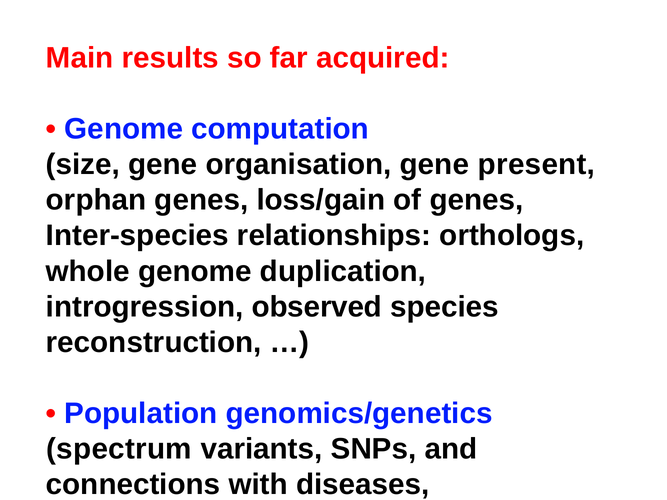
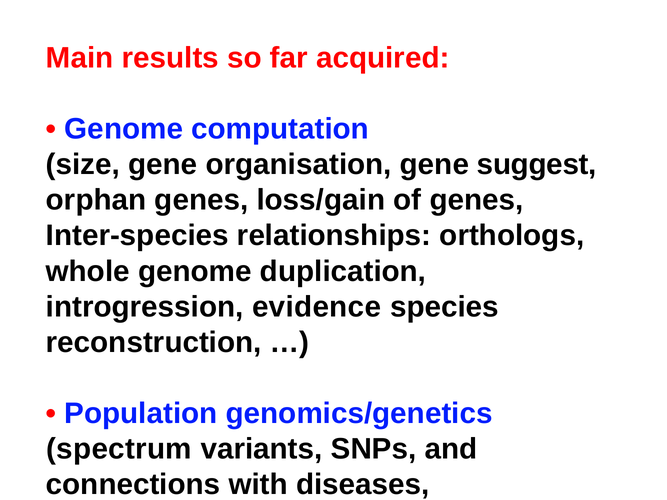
present: present -> suggest
observed: observed -> evidence
